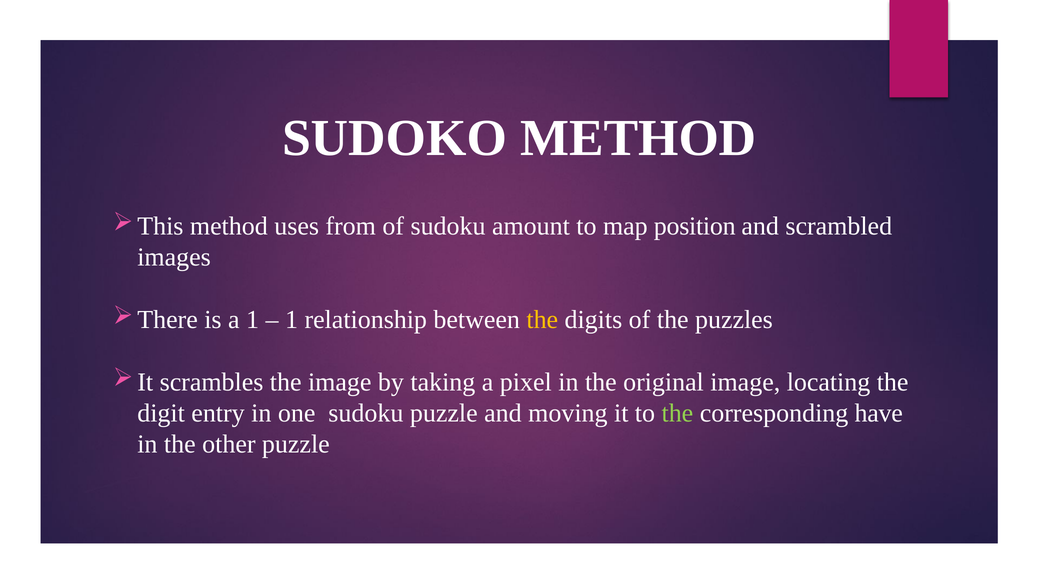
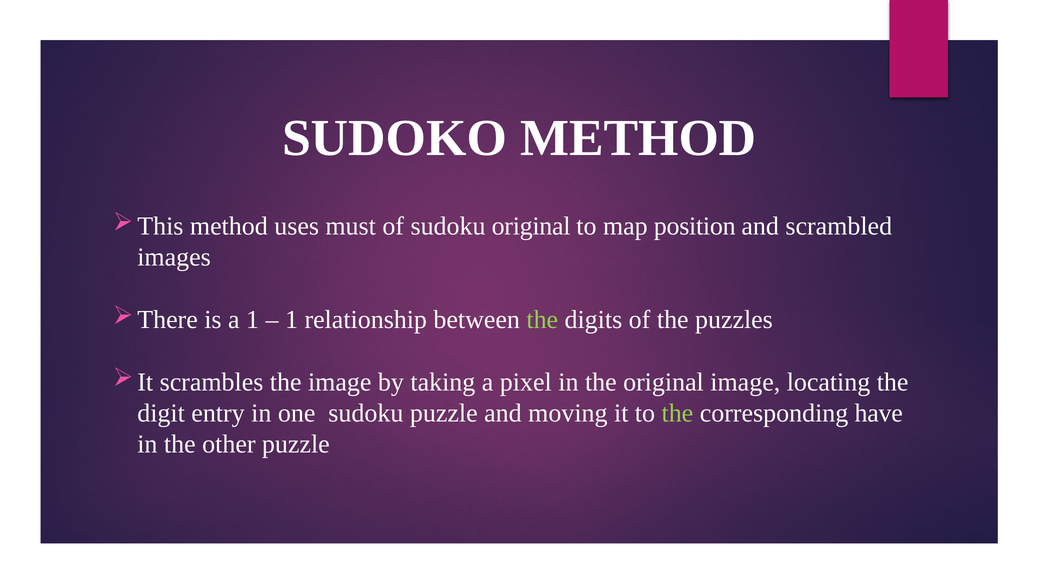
from: from -> must
sudoku amount: amount -> original
the at (542, 320) colour: yellow -> light green
